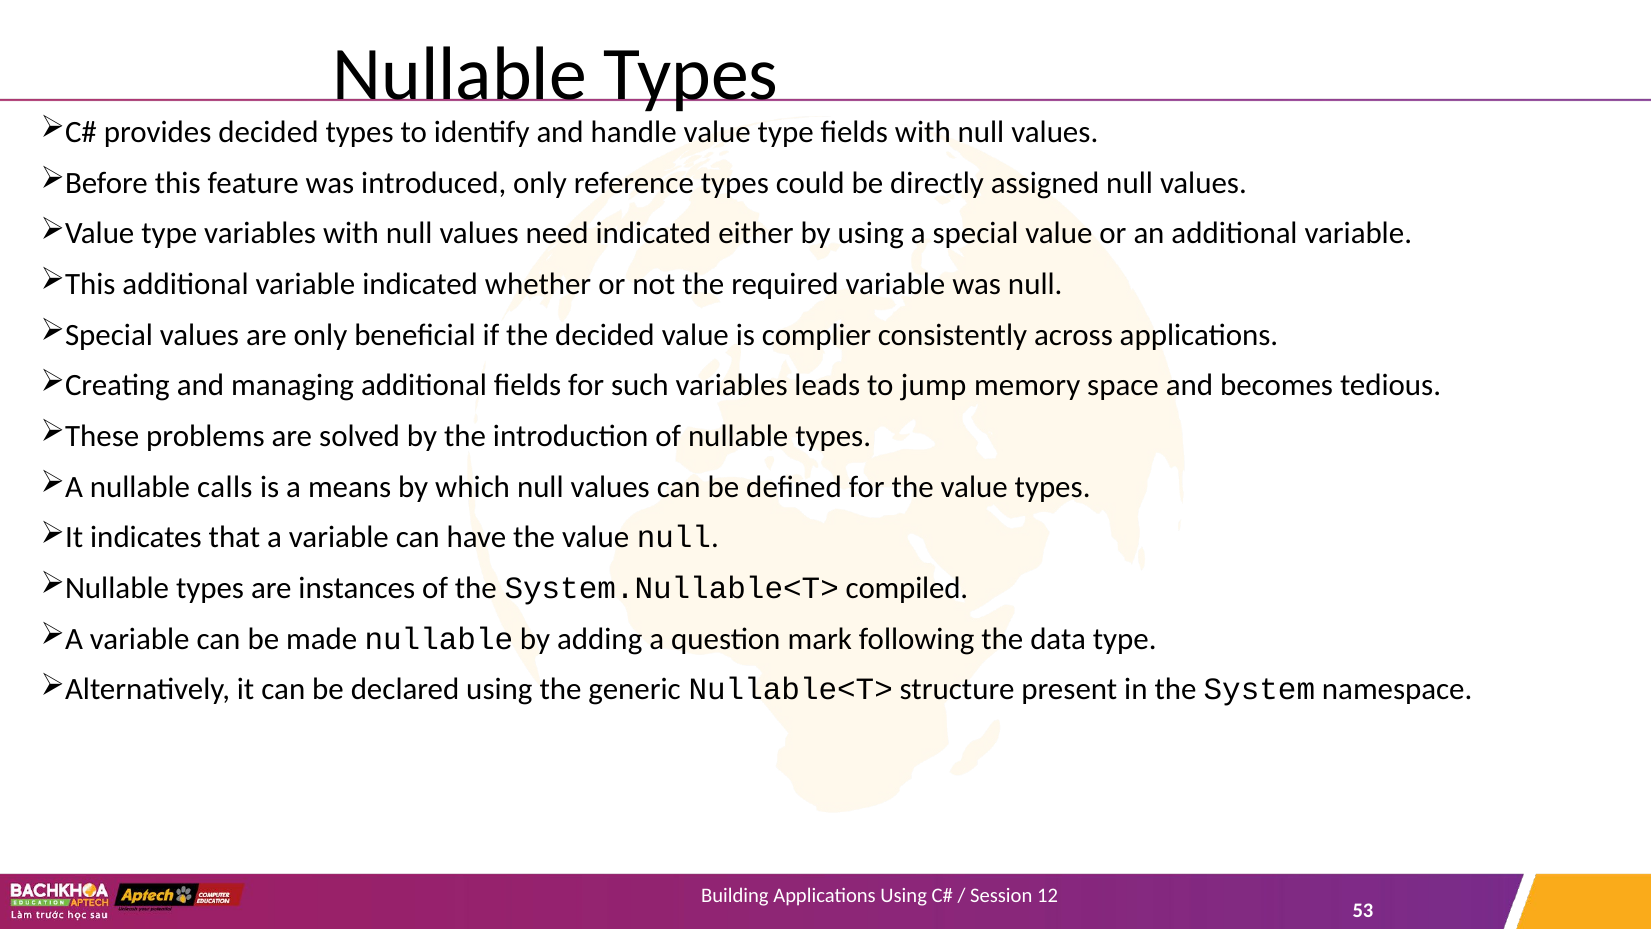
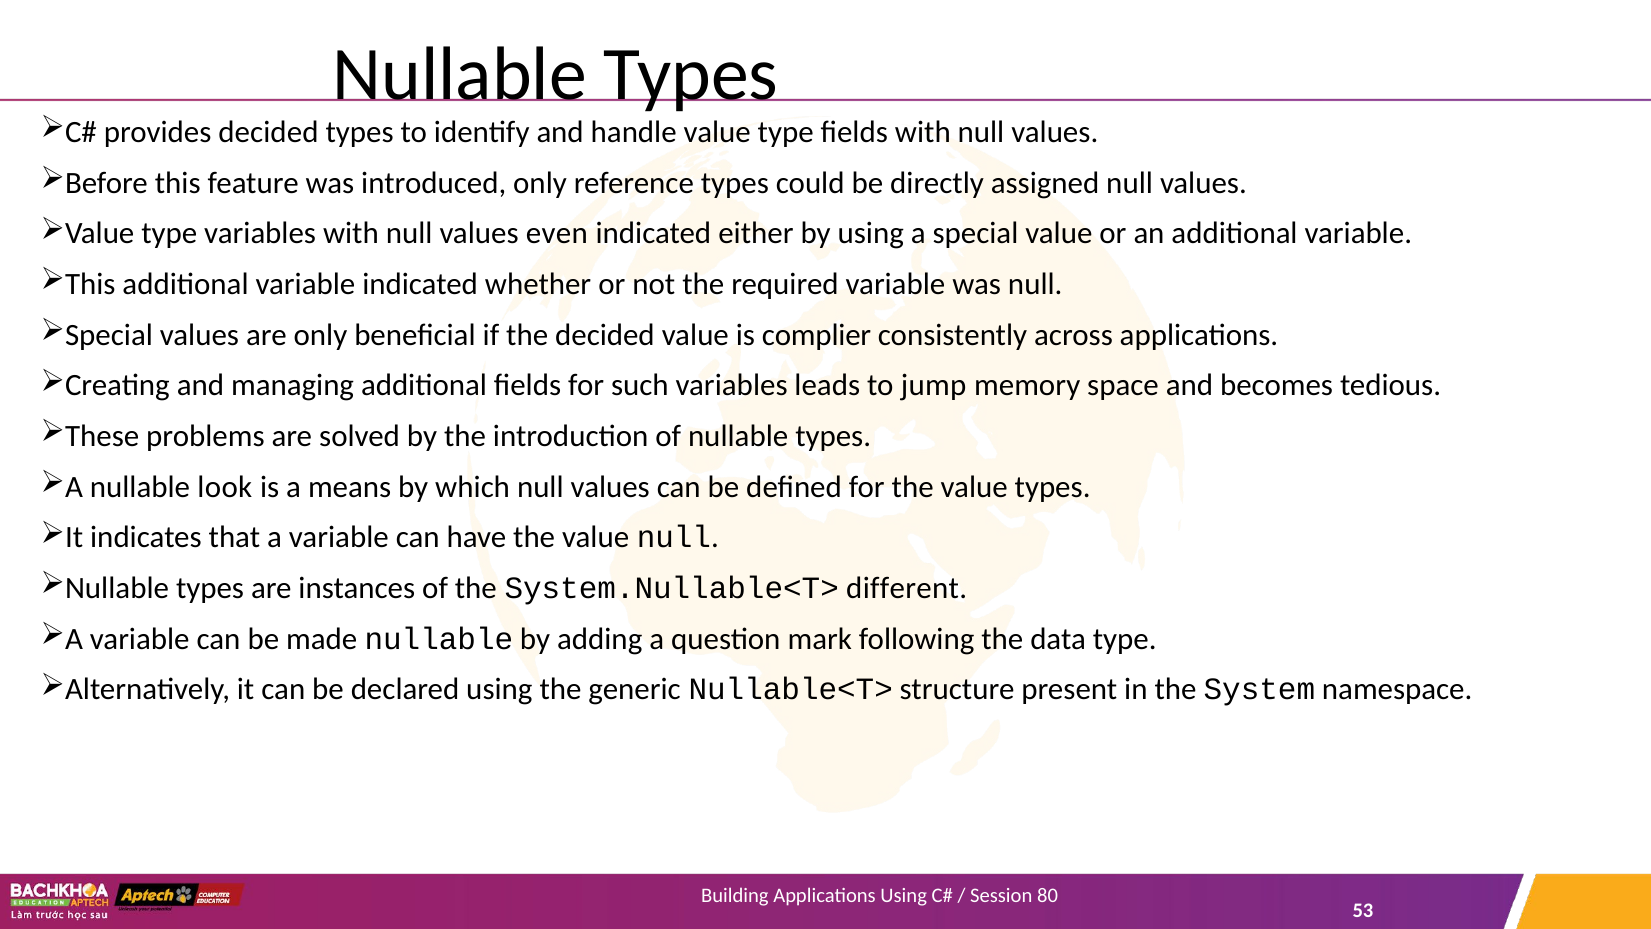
need: need -> even
calls: calls -> look
compiled: compiled -> different
12: 12 -> 80
